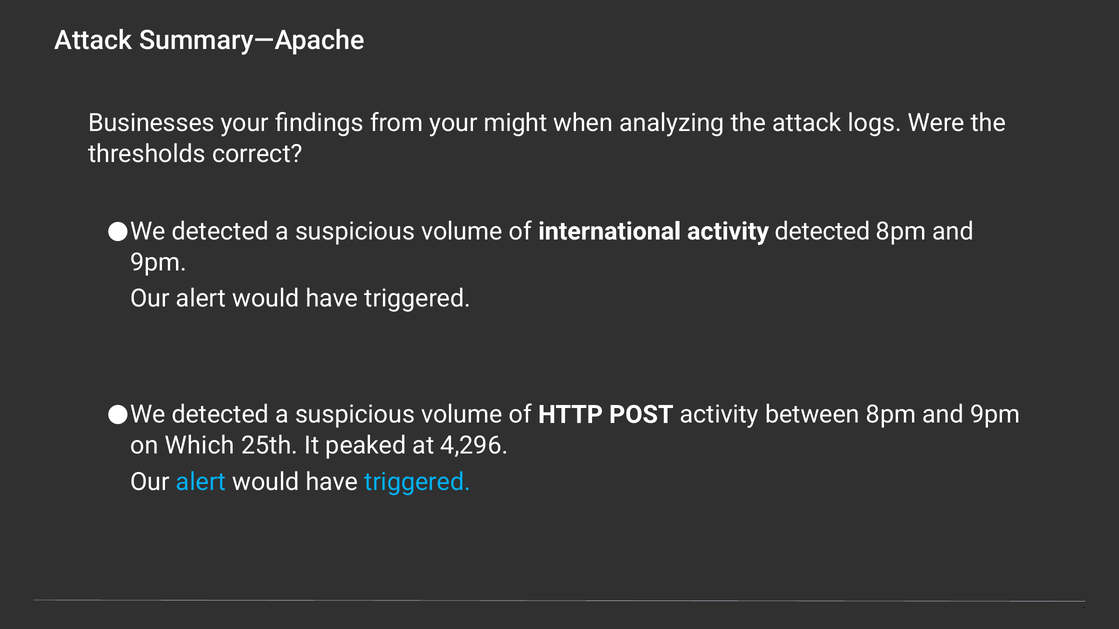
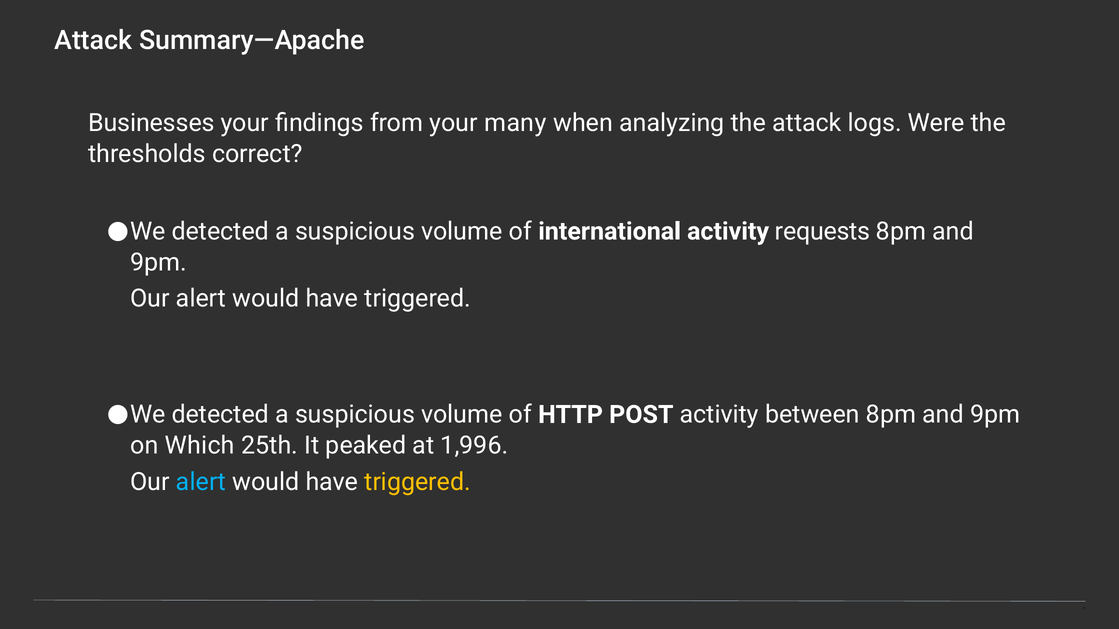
might: might -> many
activity detected: detected -> requests
4,296: 4,296 -> 1,996
triggered at (418, 482) colour: light blue -> yellow
